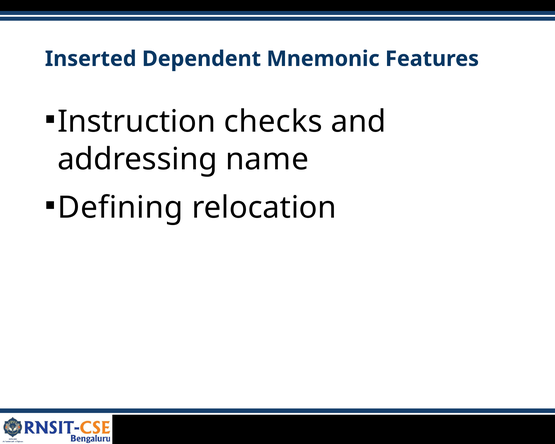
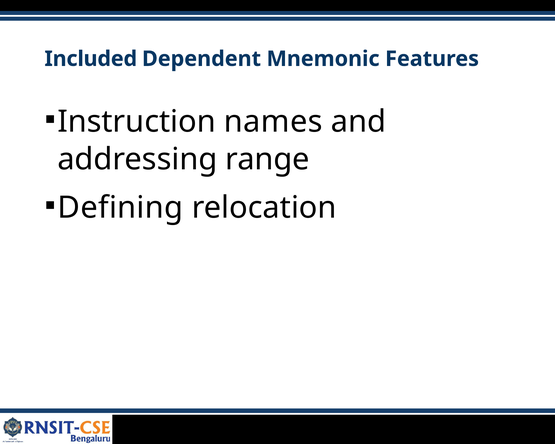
Inserted: Inserted -> Included
checks: checks -> names
name: name -> range
